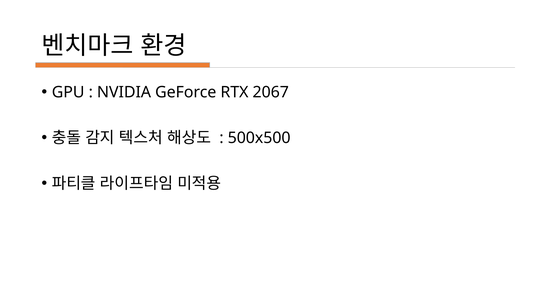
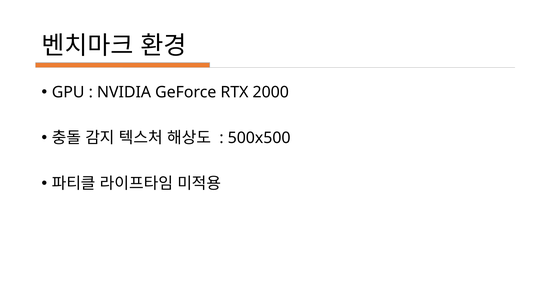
2067: 2067 -> 2000
